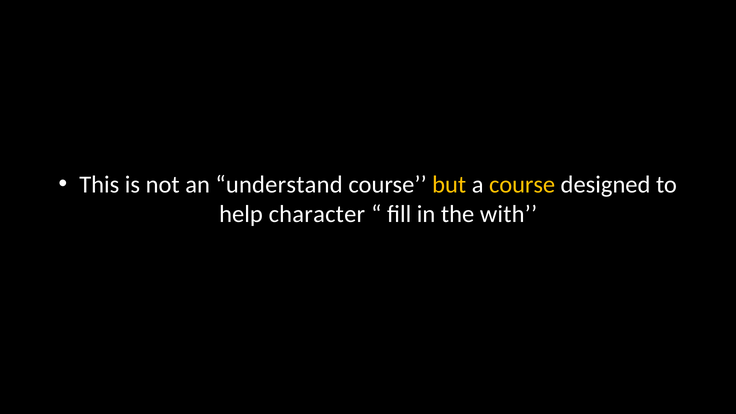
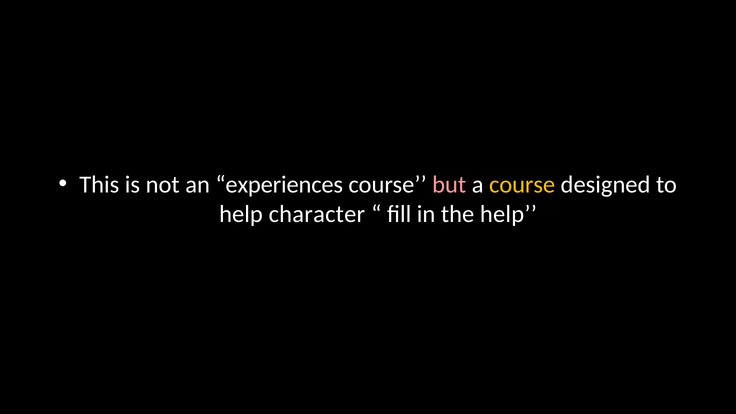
understand: understand -> experiences
but colour: yellow -> pink
the with: with -> help
